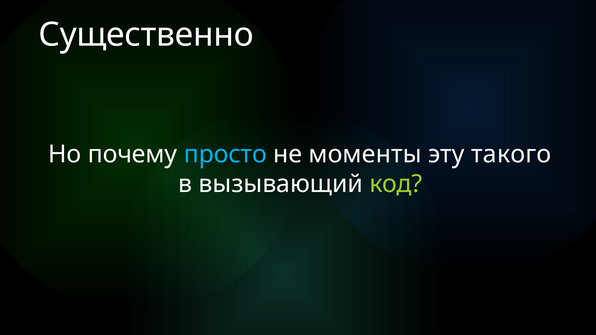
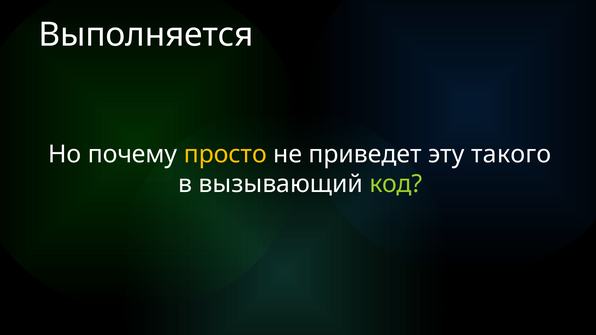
Существенно: Существенно -> Выполняется
просто colour: light blue -> yellow
моменты: моменты -> приведет
